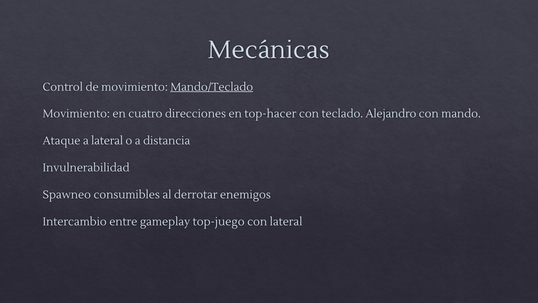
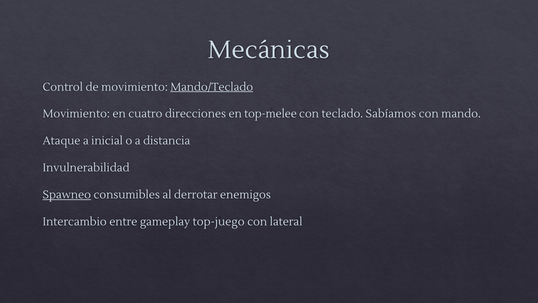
top-hacer: top-hacer -> top-melee
Alejandro: Alejandro -> Sabíamos
a lateral: lateral -> inicial
Spawneo underline: none -> present
